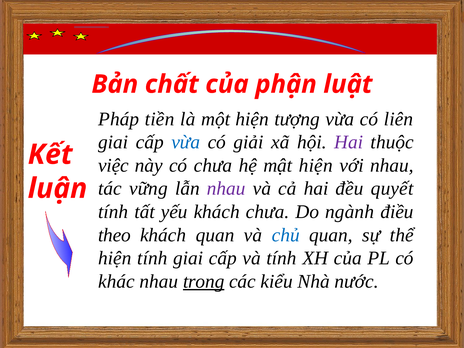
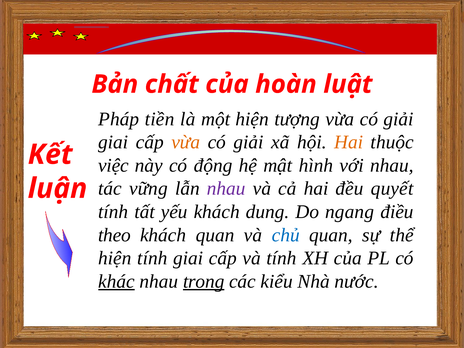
phận: phận -> hoàn
tượng vừa có liên: liên -> giải
vừa at (186, 142) colour: blue -> orange
Hai at (349, 142) colour: purple -> orange
có chưa: chưa -> động
mật hiện: hiện -> hình
khách chưa: chưa -> dung
ngành: ngành -> ngang
khác underline: none -> present
